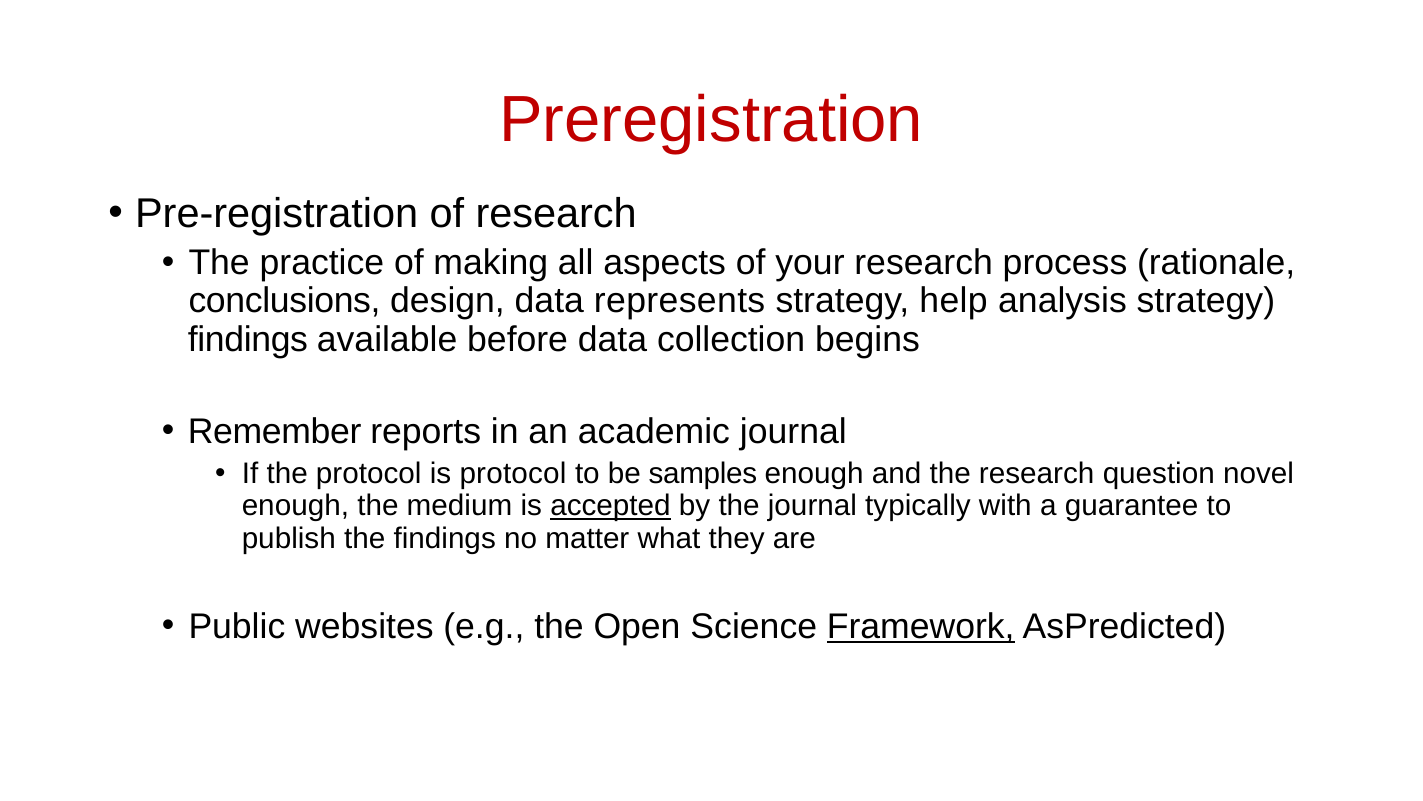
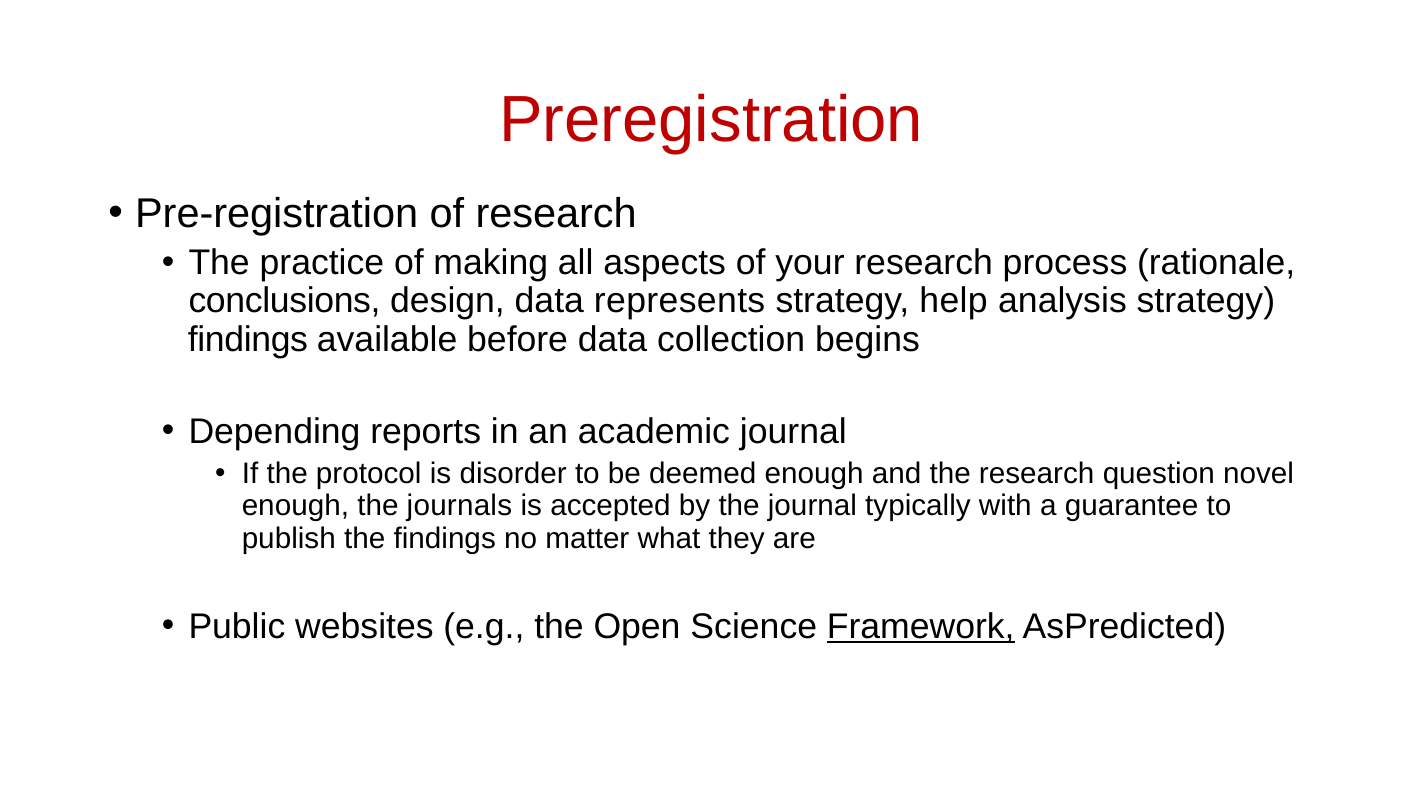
Remember: Remember -> Depending
is protocol: protocol -> disorder
samples: samples -> deemed
medium: medium -> journals
accepted underline: present -> none
